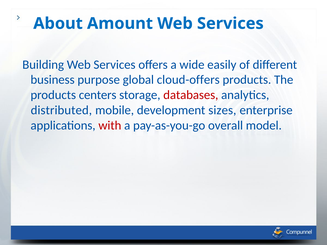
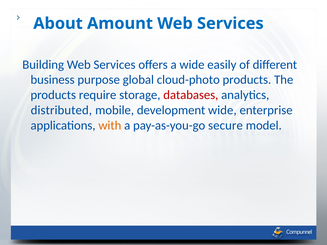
cloud-offers: cloud-offers -> cloud-photo
centers: centers -> require
development sizes: sizes -> wide
with colour: red -> orange
overall: overall -> secure
